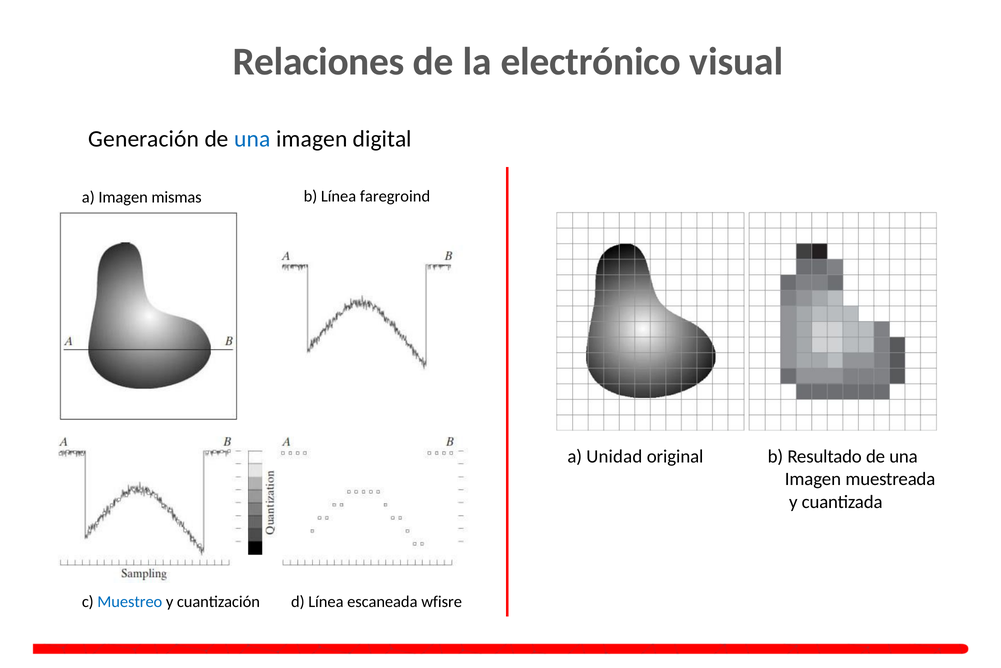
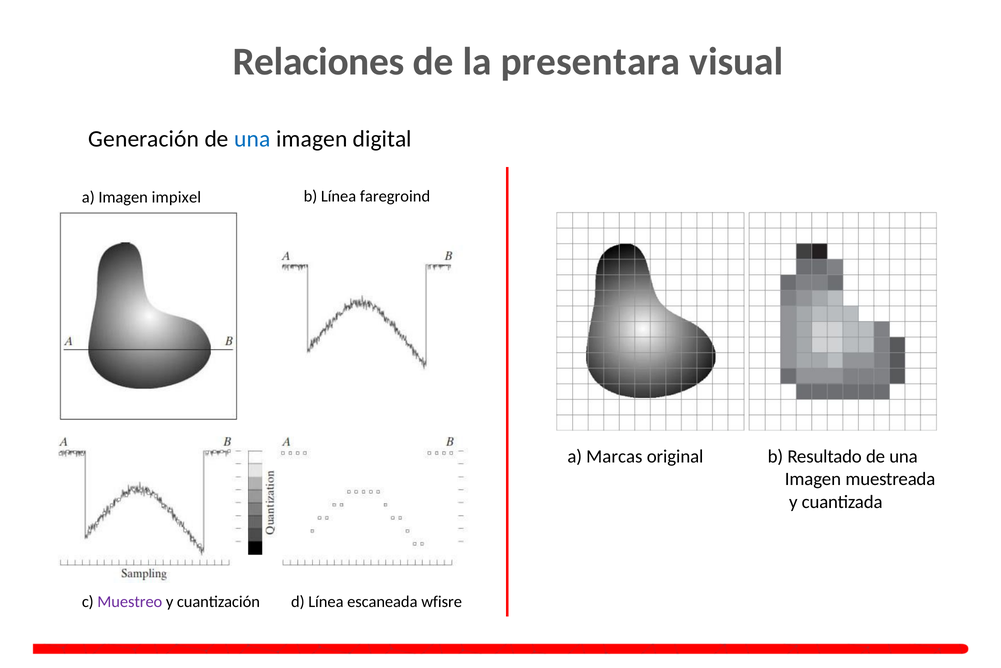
electrónico: electrónico -> presentara
mismas: mismas -> impixel
Unidad: Unidad -> Marcas
Muestreo colour: blue -> purple
